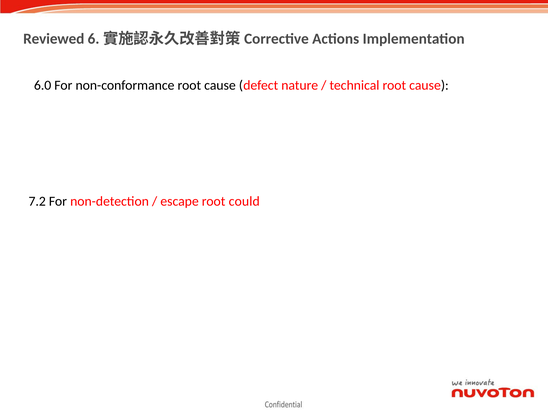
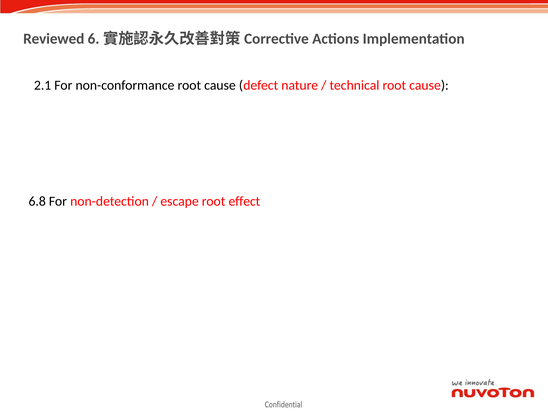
6.0: 6.0 -> 2.1
7.2: 7.2 -> 6.8
could: could -> effect
